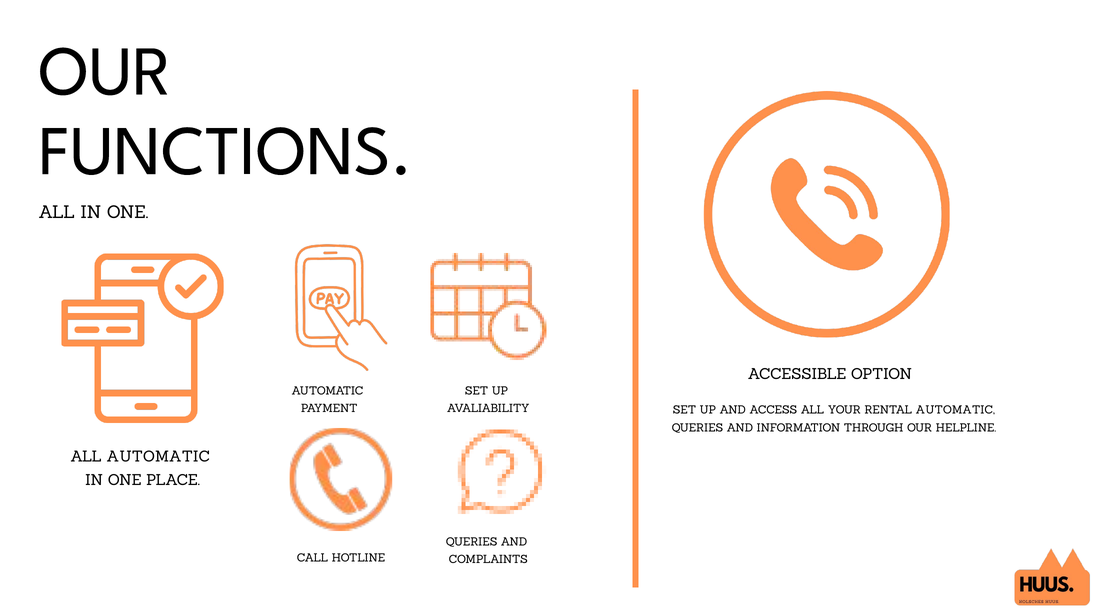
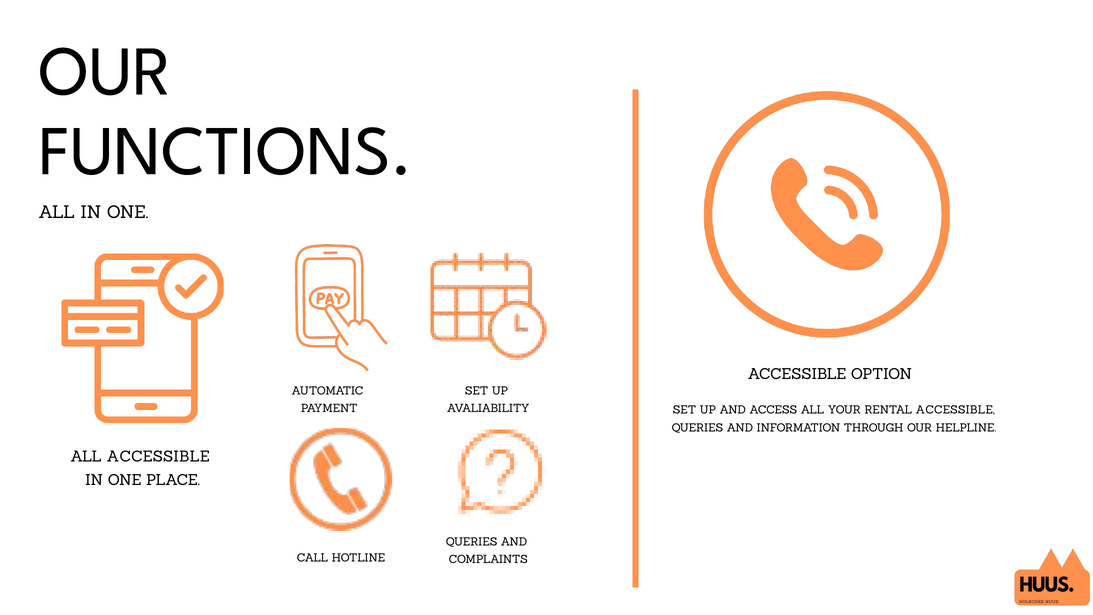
RENTAL AUTOMATIC: AUTOMATIC -> ACCESSIBLE
ALL AUTOMATIC: AUTOMATIC -> ACCESSIBLE
